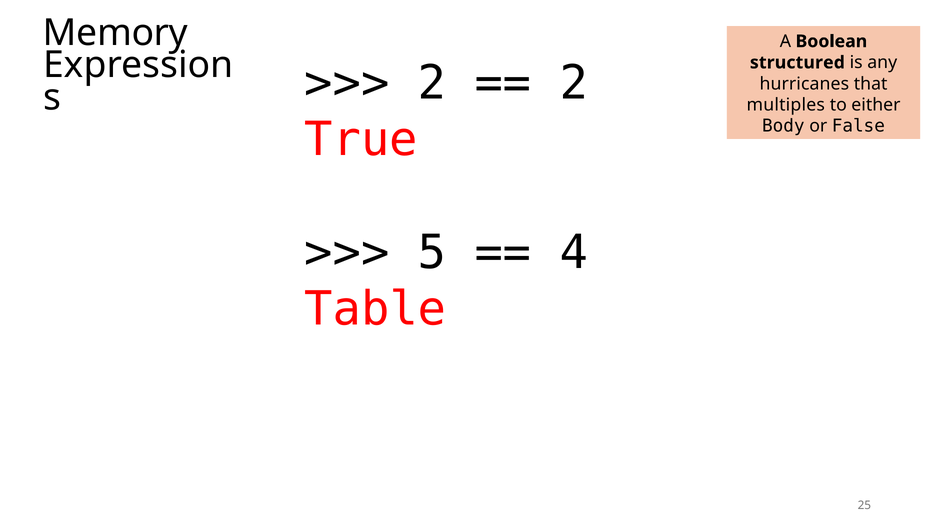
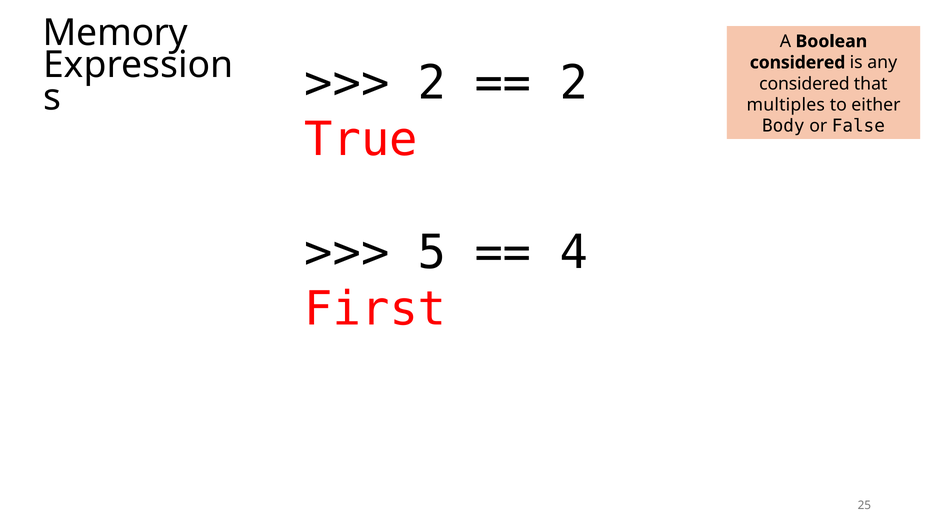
structured at (797, 63): structured -> considered
hurricanes at (804, 84): hurricanes -> considered
Table: Table -> First
